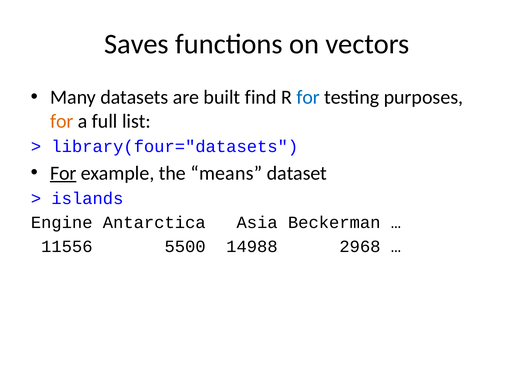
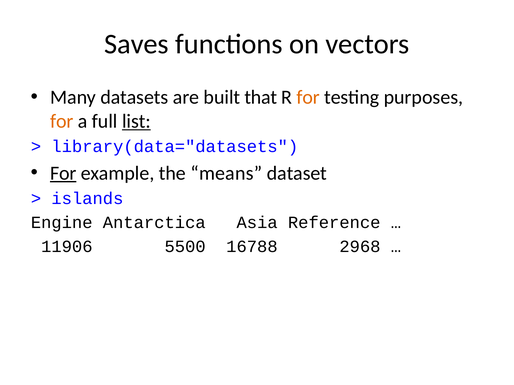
find: find -> that
for at (308, 97) colour: blue -> orange
list underline: none -> present
library(four="datasets: library(four="datasets -> library(data="datasets
Beckerman: Beckerman -> Reference
11556: 11556 -> 11906
14988: 14988 -> 16788
